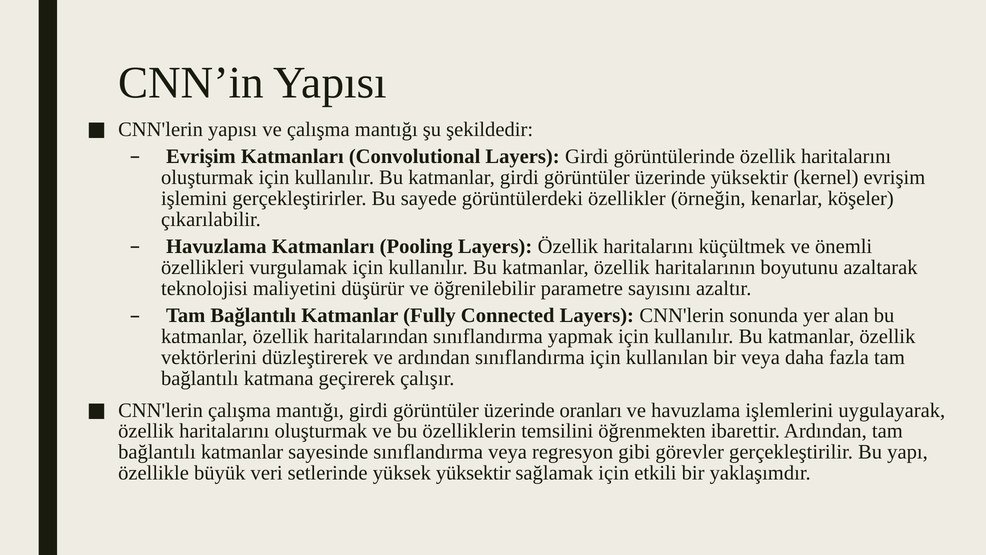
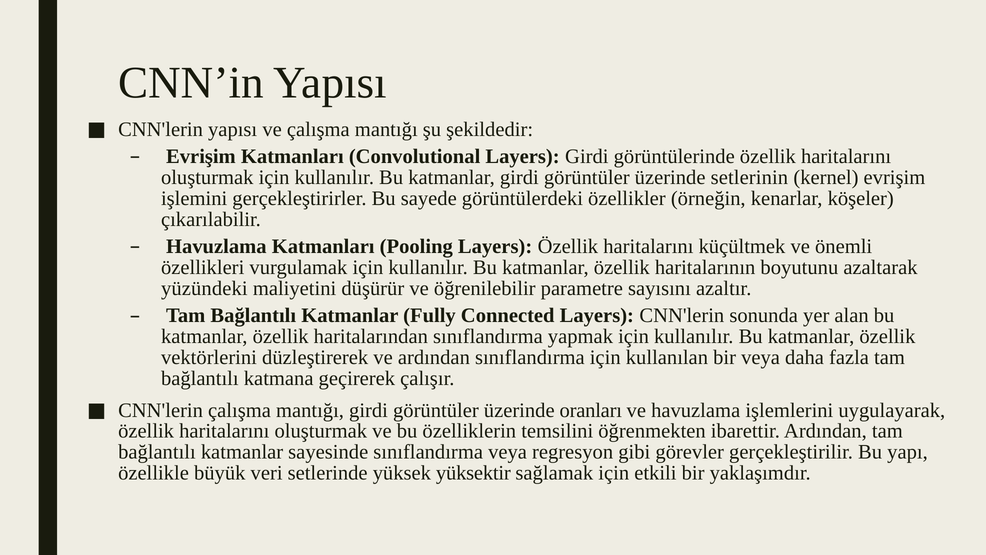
üzerinde yüksektir: yüksektir -> setlerinin
teknolojisi: teknolojisi -> yüzündeki
